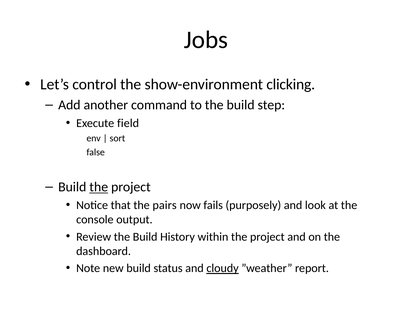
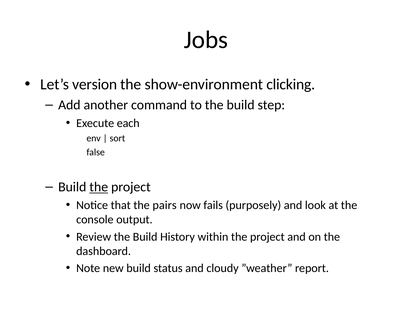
control: control -> version
field: field -> each
cloudy underline: present -> none
